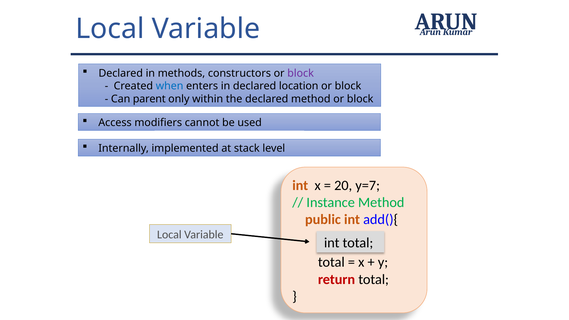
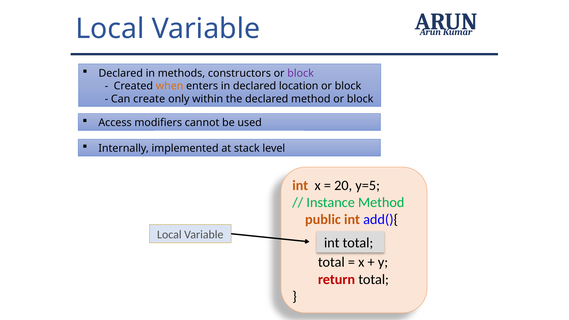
when colour: blue -> orange
parent: parent -> create
y=7: y=7 -> y=5
